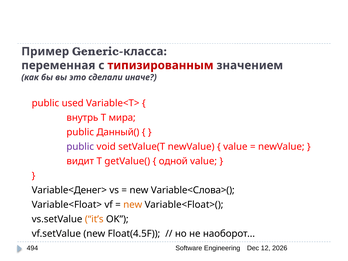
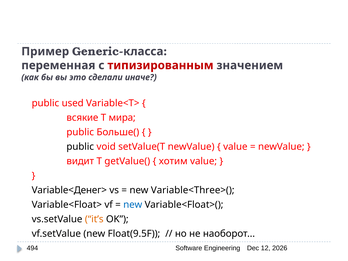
внутрь: внутрь -> всякие
Данный(: Данный( -> Больше(
public at (80, 147) colour: purple -> black
одной: одной -> хотим
Variable<Слова>(: Variable<Слова>( -> Variable<Three>(
new at (133, 205) colour: orange -> blue
Float(4.5F: Float(4.5F -> Float(9.5F
